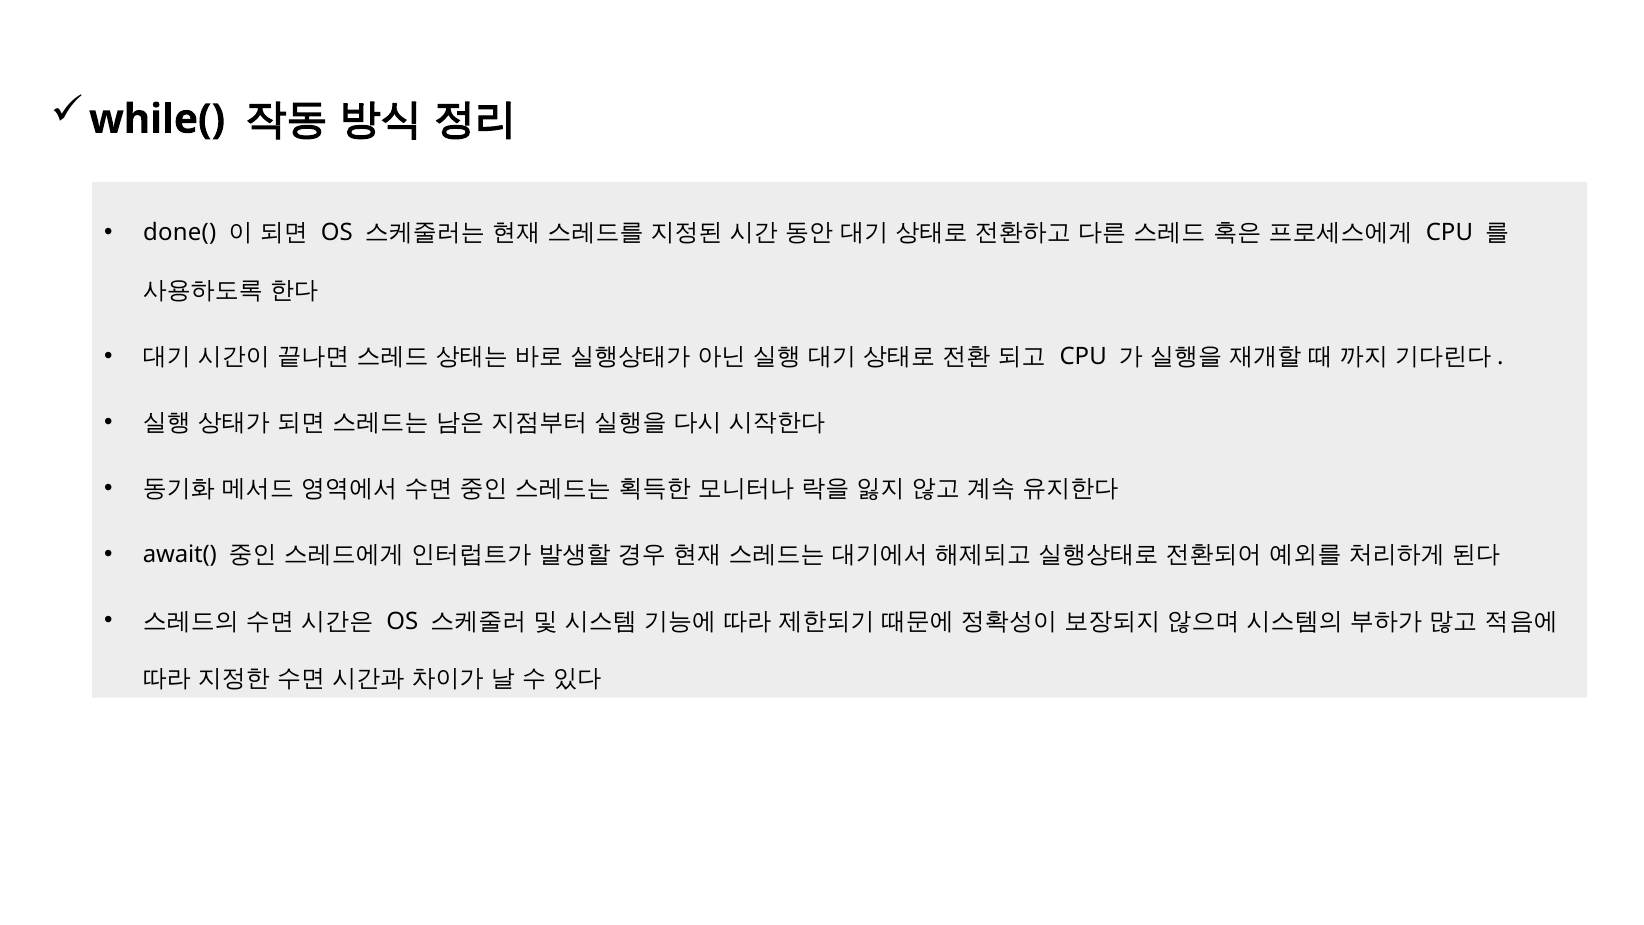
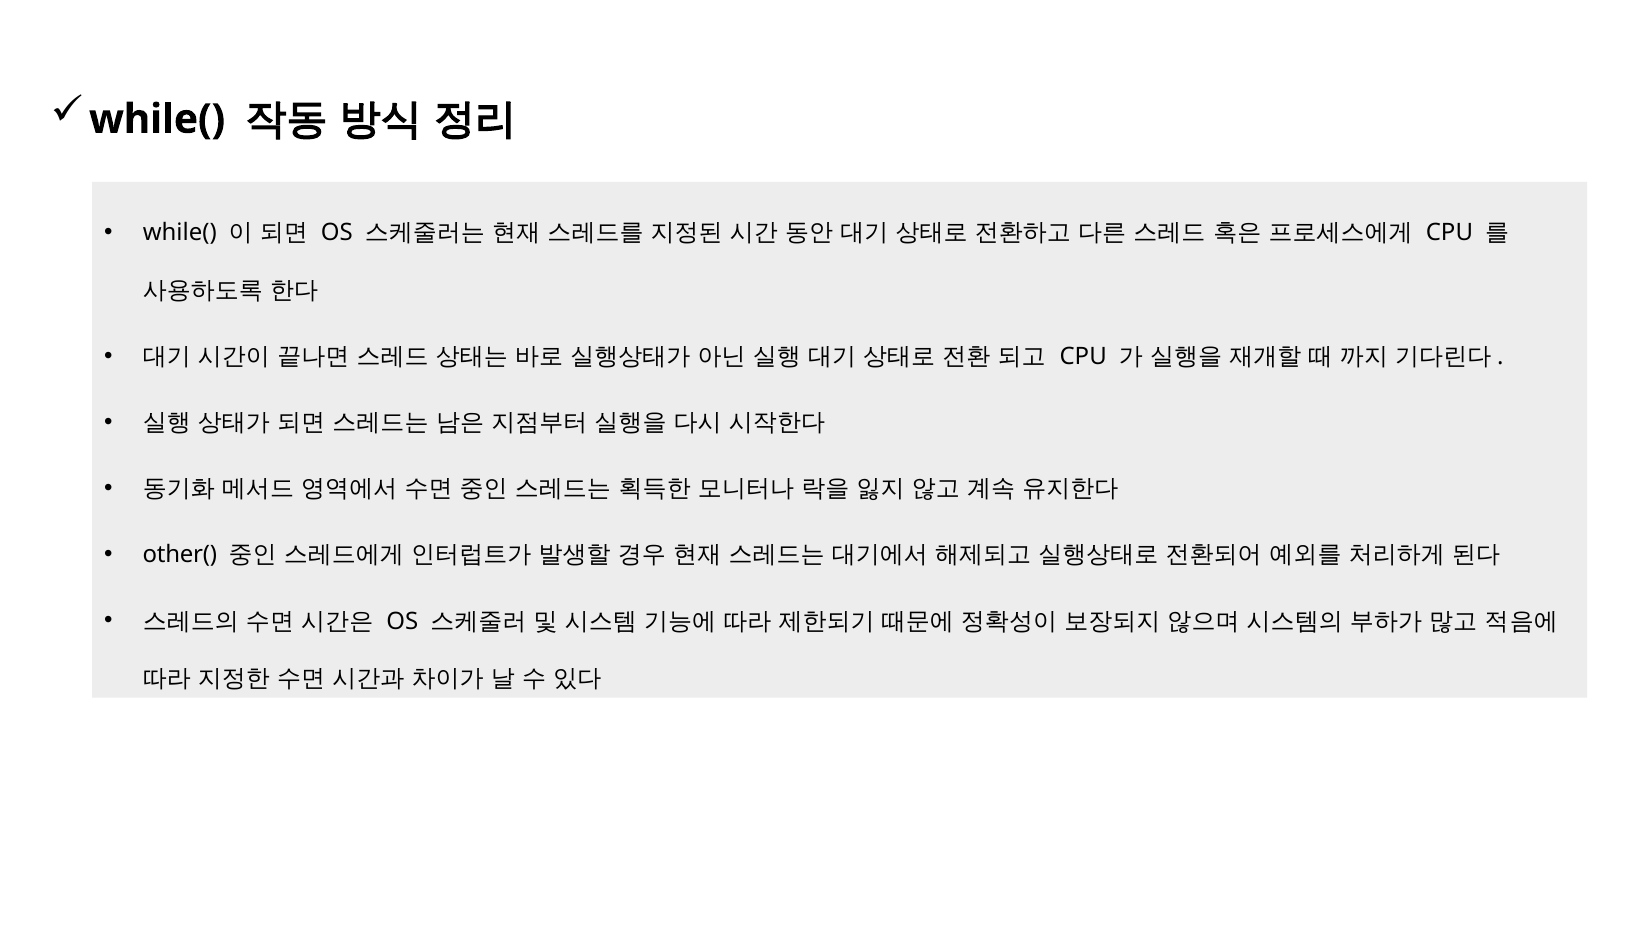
done( at (180, 233): done( -> while(
await(: await( -> other(
